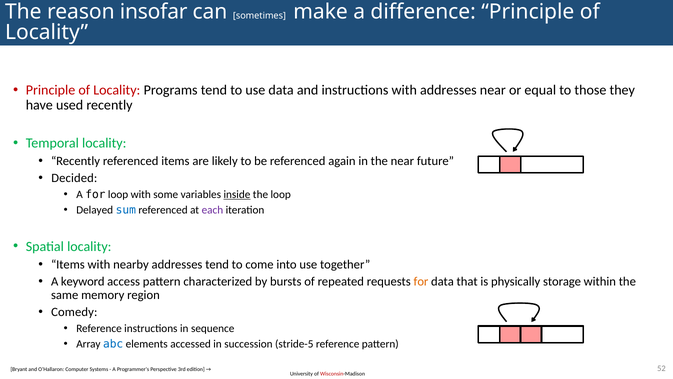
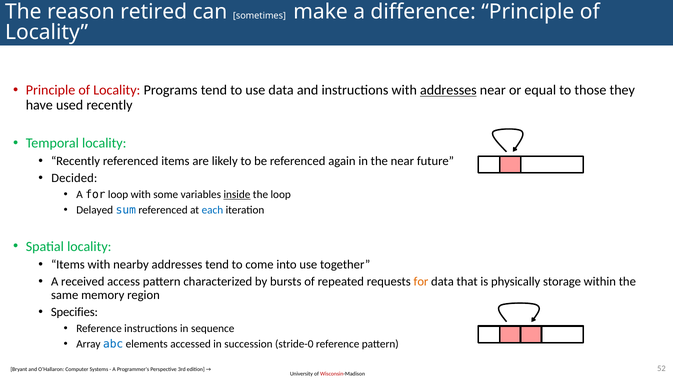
insofar: insofar -> retired
addresses at (448, 90) underline: none -> present
each colour: purple -> blue
keyword: keyword -> received
Comedy: Comedy -> Specifies
stride-5: stride-5 -> stride-0
